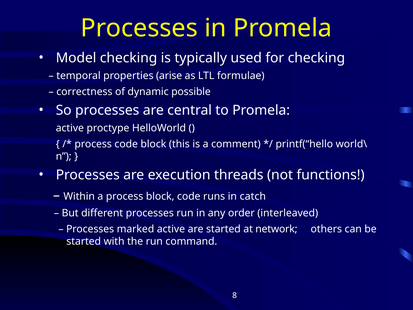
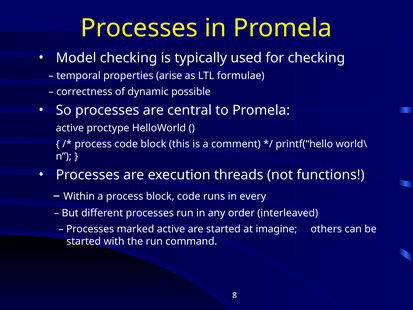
catch: catch -> every
network: network -> imagine
